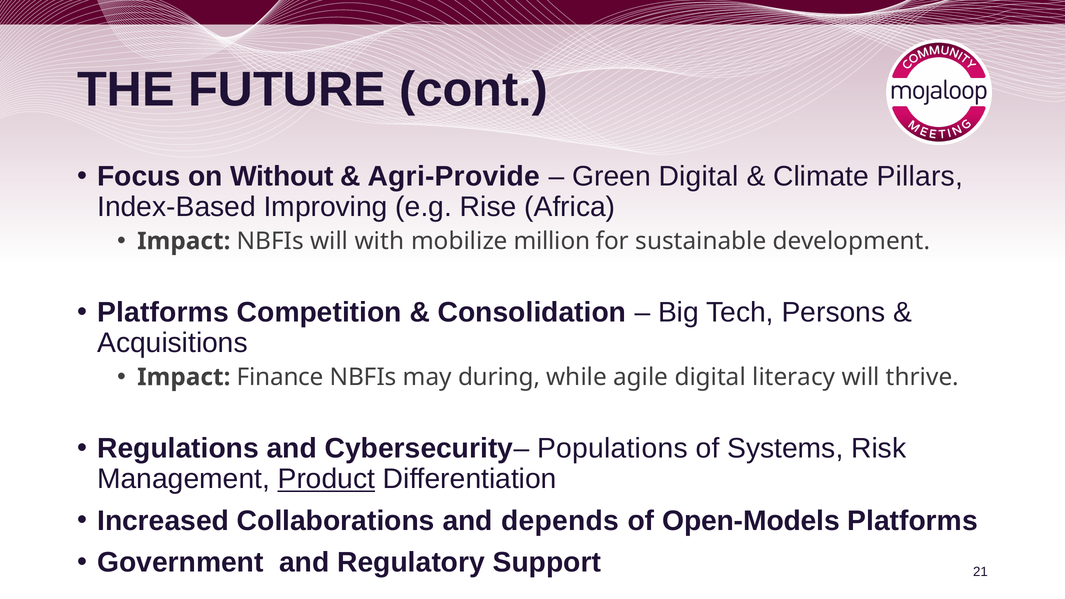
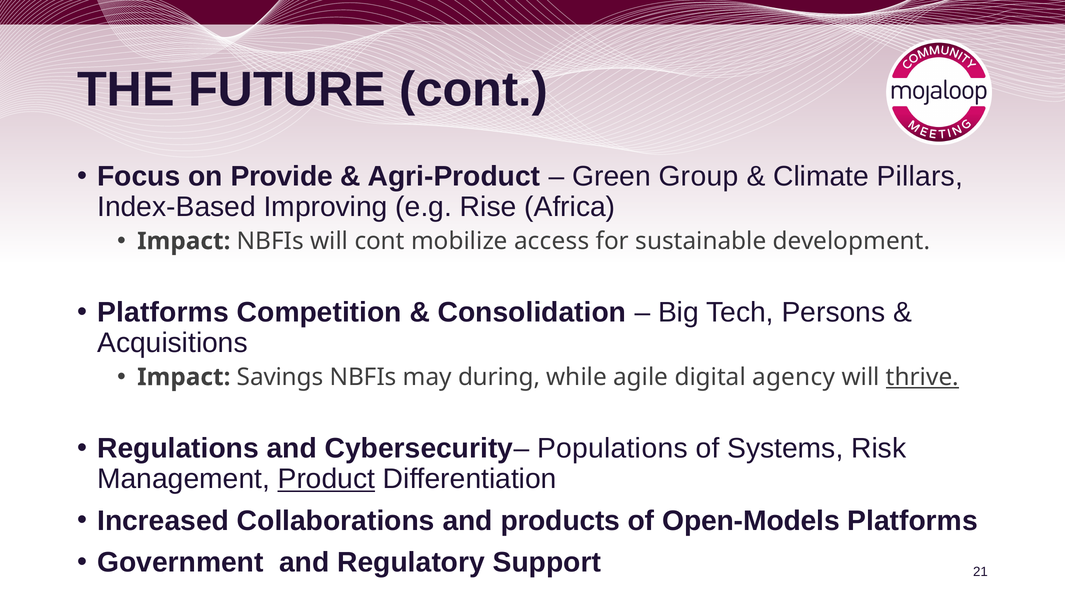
Without: Without -> Provide
Agri-Provide: Agri-Provide -> Agri-Product
Green Digital: Digital -> Group
will with: with -> cont
million: million -> access
Finance: Finance -> Savings
literacy: literacy -> agency
thrive underline: none -> present
depends: depends -> products
